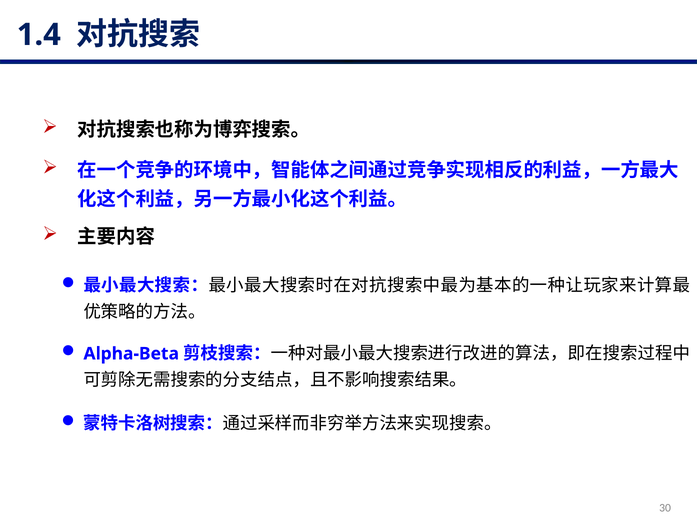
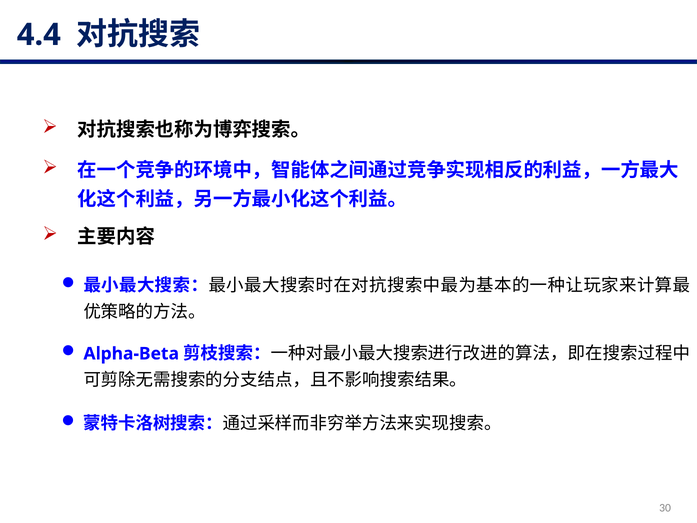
1.4: 1.4 -> 4.4
